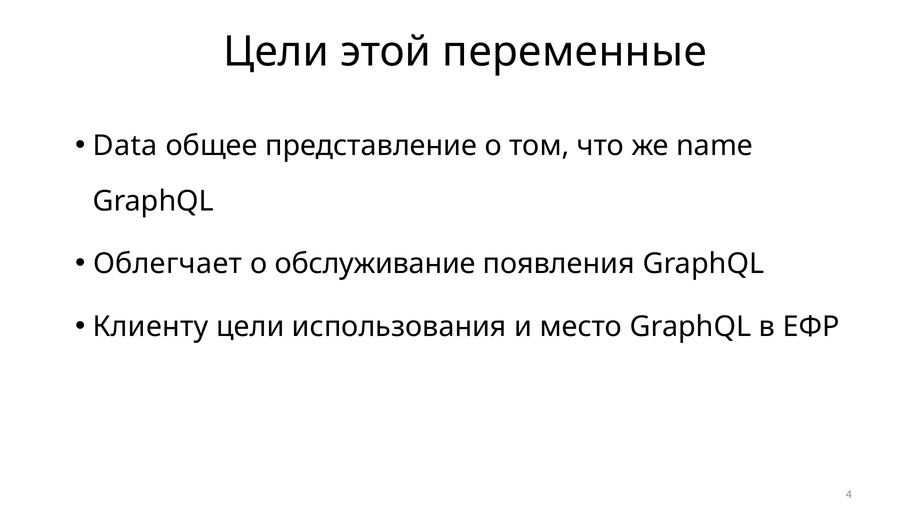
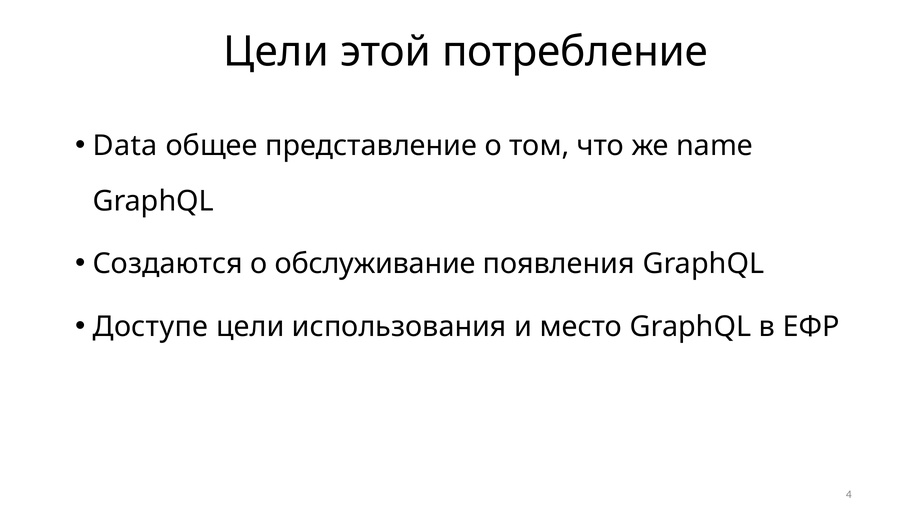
переменные: переменные -> потребление
Облегчает: Облегчает -> Создаются
Клиенту: Клиенту -> Доступе
